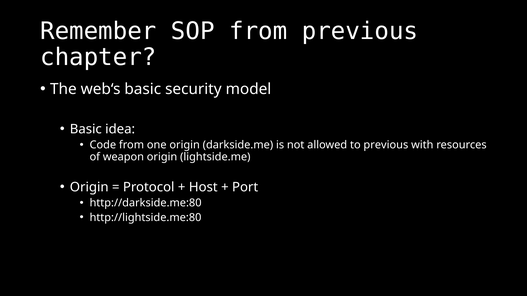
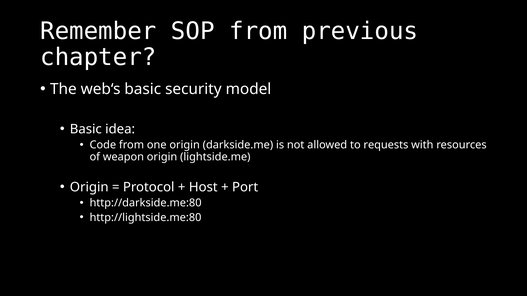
to previous: previous -> requests
